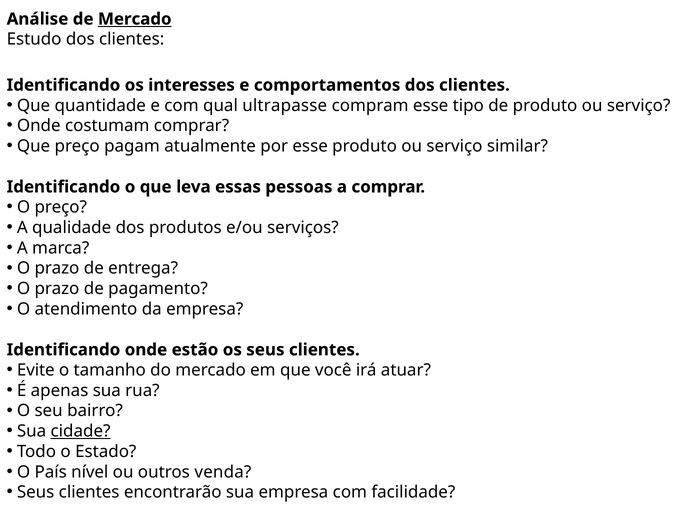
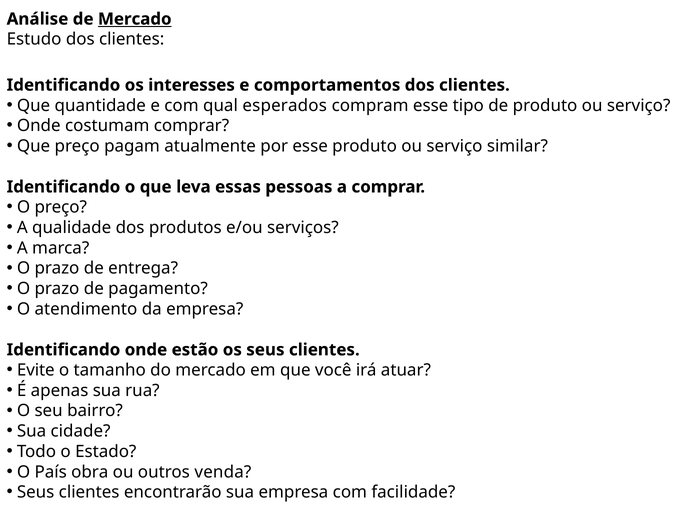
ultrapasse: ultrapasse -> esperados
cidade underline: present -> none
nível: nível -> obra
